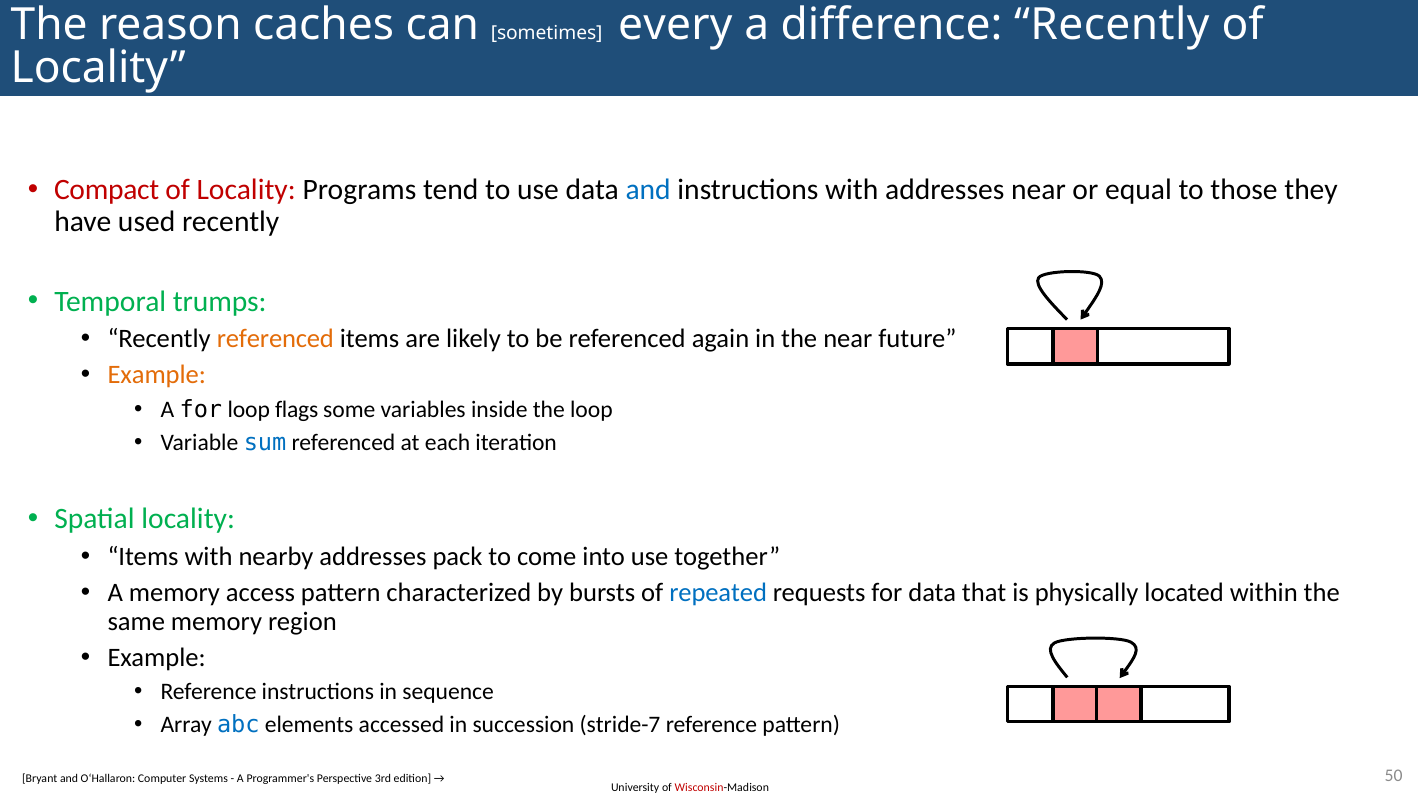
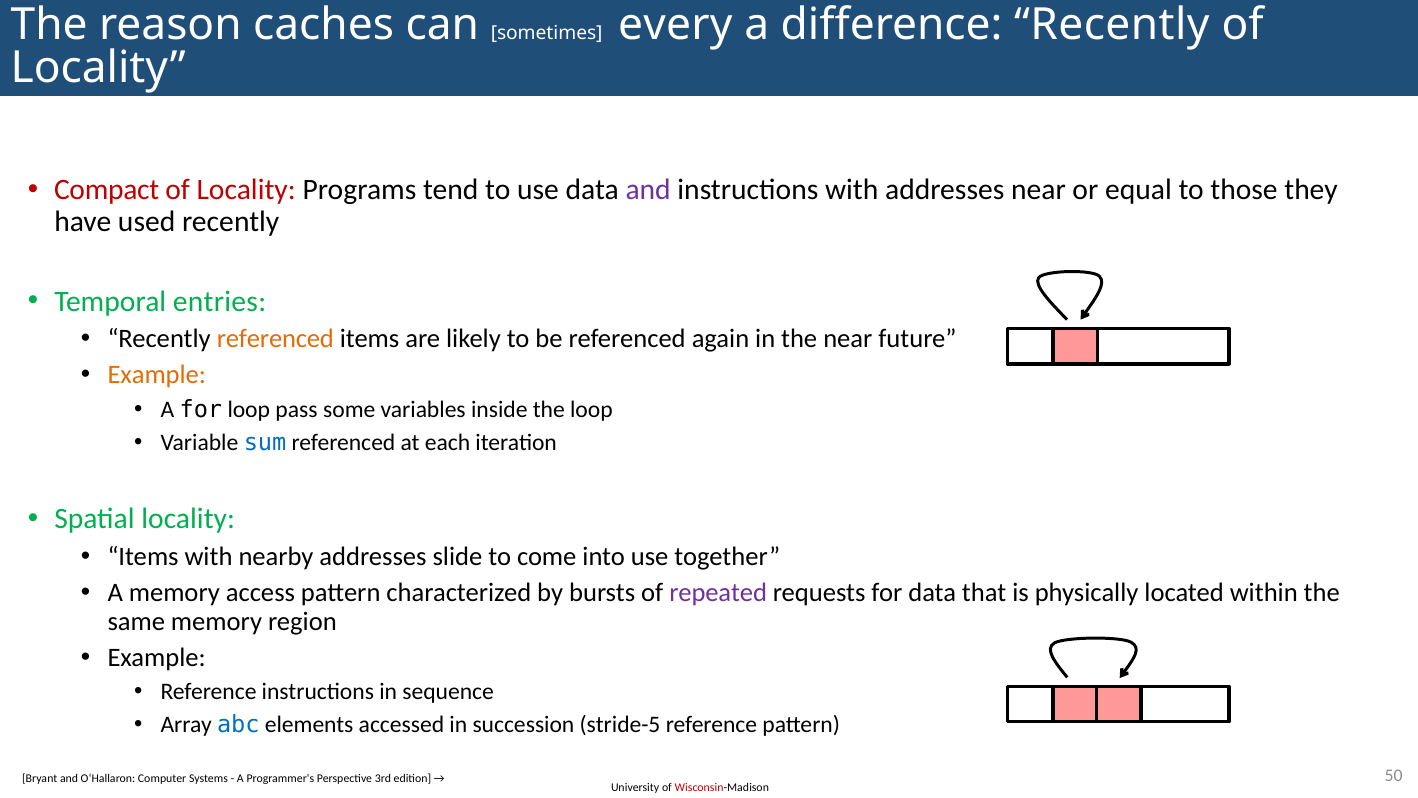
and at (648, 190) colour: blue -> purple
trumps: trumps -> entries
flags: flags -> pass
pack: pack -> slide
repeated colour: blue -> purple
stride-7: stride-7 -> stride-5
